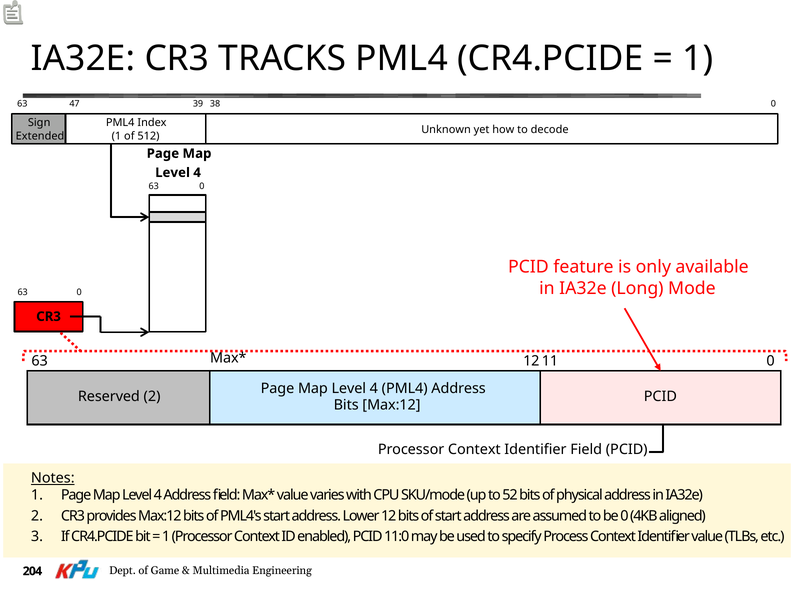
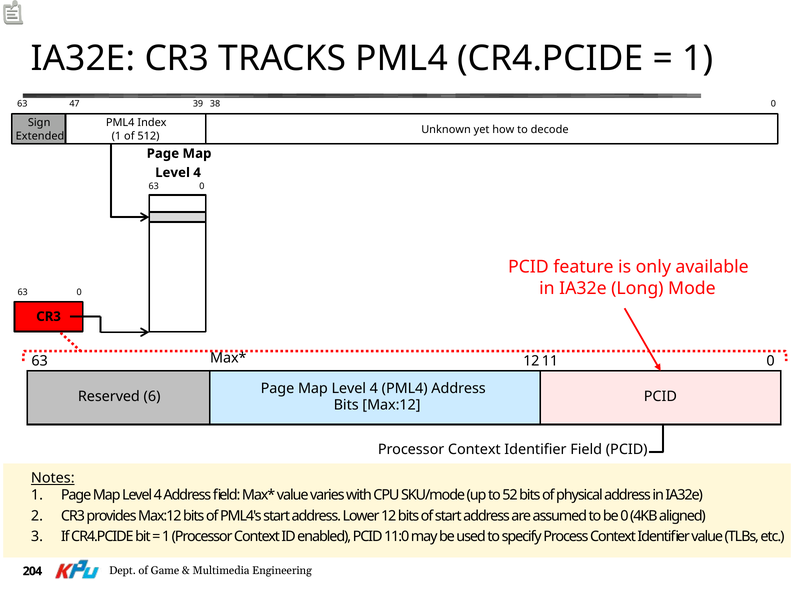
Reserved 2: 2 -> 6
